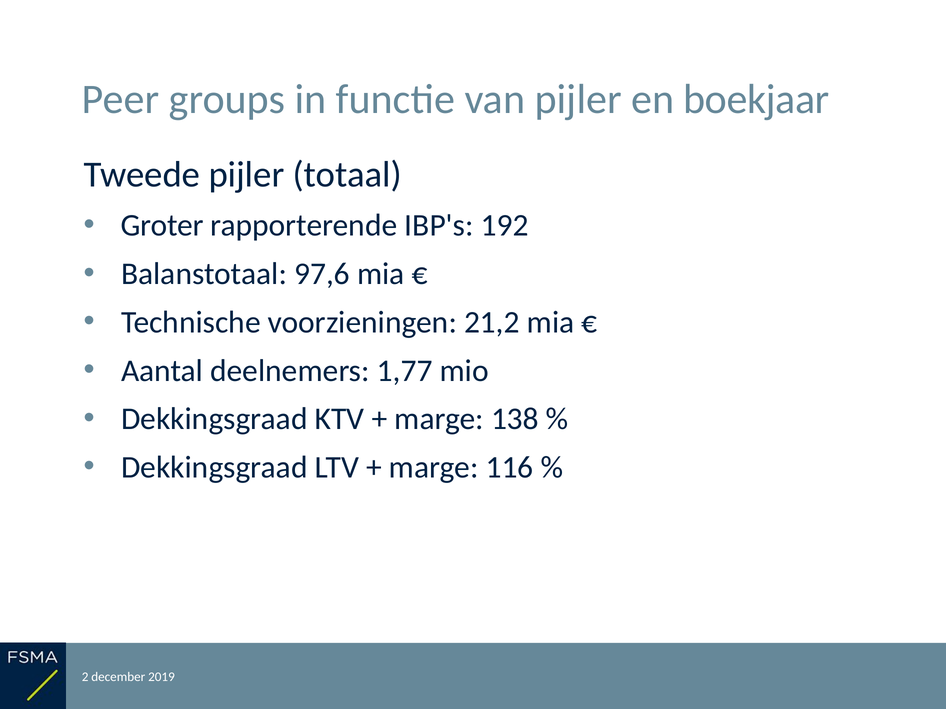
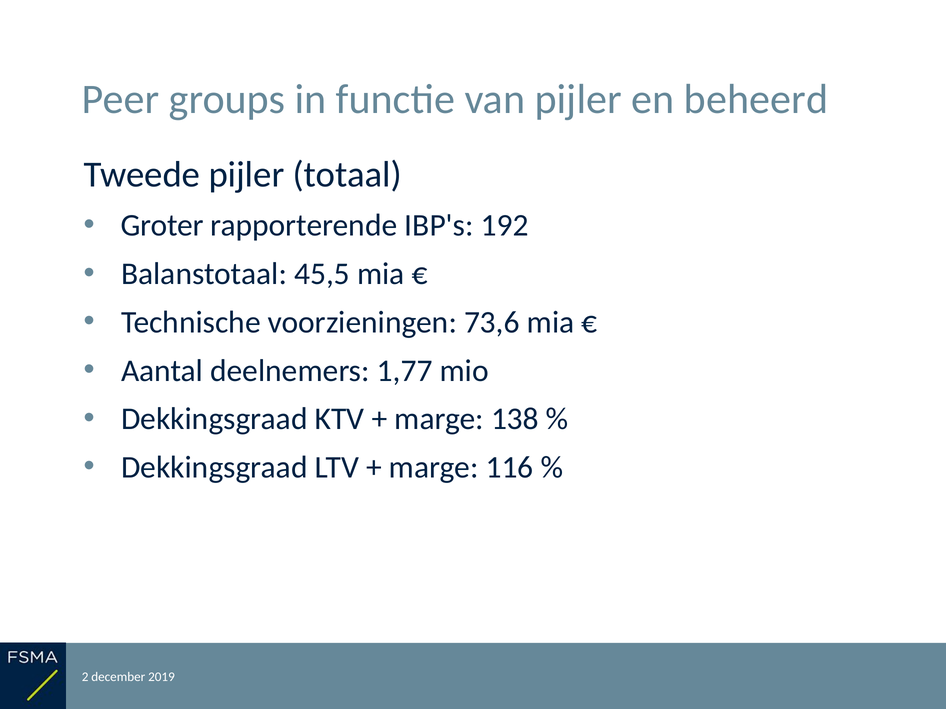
en boekjaar: boekjaar -> beheerd
97,6: 97,6 -> 45,5
21,2: 21,2 -> 73,6
